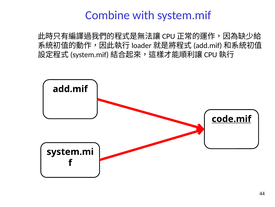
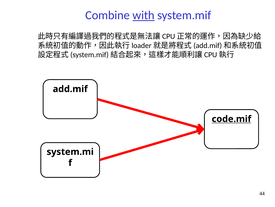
with underline: none -> present
